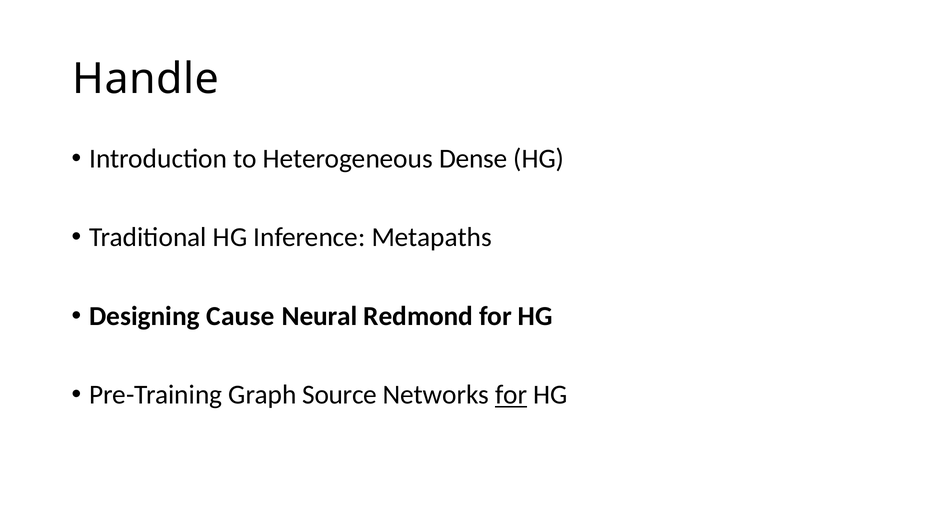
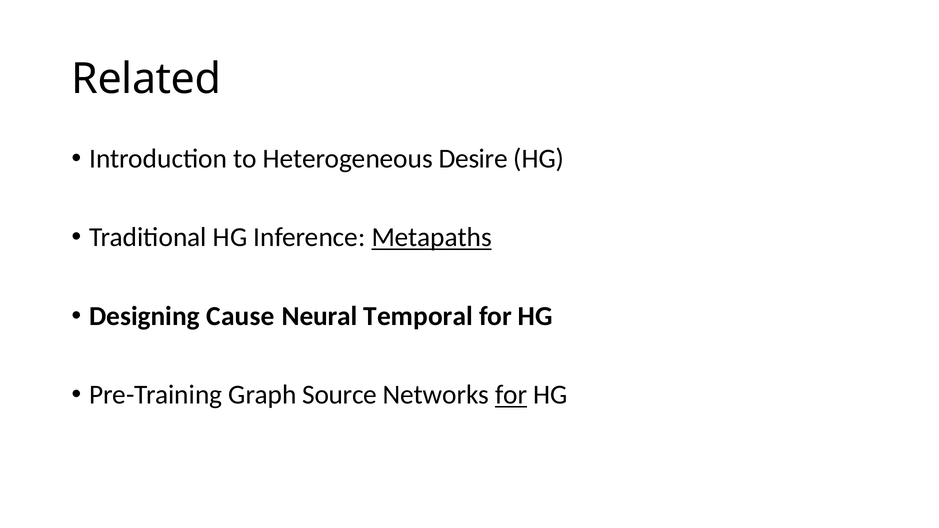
Handle: Handle -> Related
Dense: Dense -> Desire
Metapaths underline: none -> present
Redmond: Redmond -> Temporal
